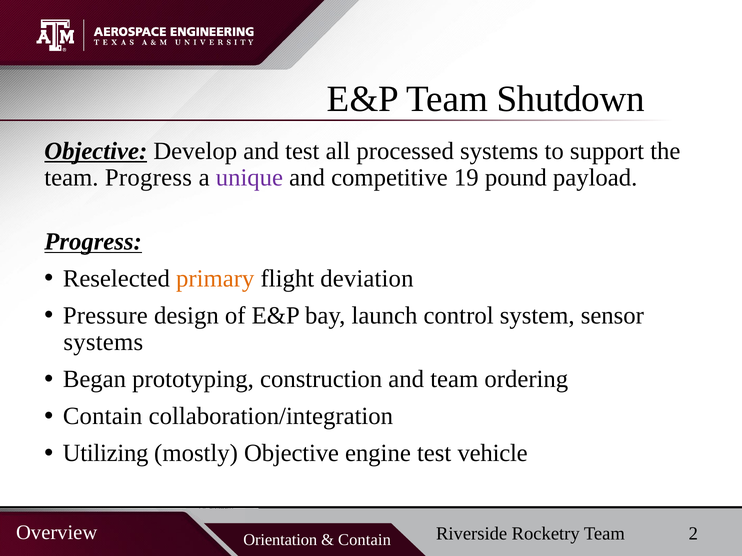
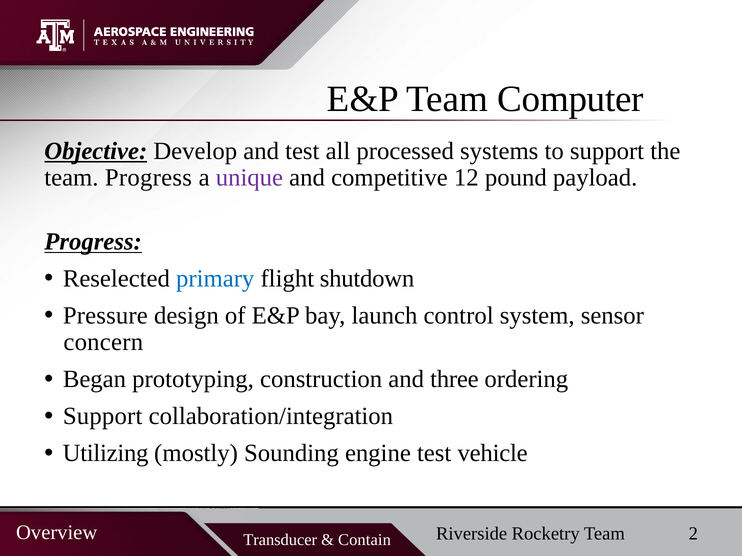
Shutdown: Shutdown -> Computer
19: 19 -> 12
primary colour: orange -> blue
deviation: deviation -> shutdown
systems at (103, 343): systems -> concern
and team: team -> three
Contain at (103, 417): Contain -> Support
mostly Objective: Objective -> Sounding
Orientation: Orientation -> Transducer
